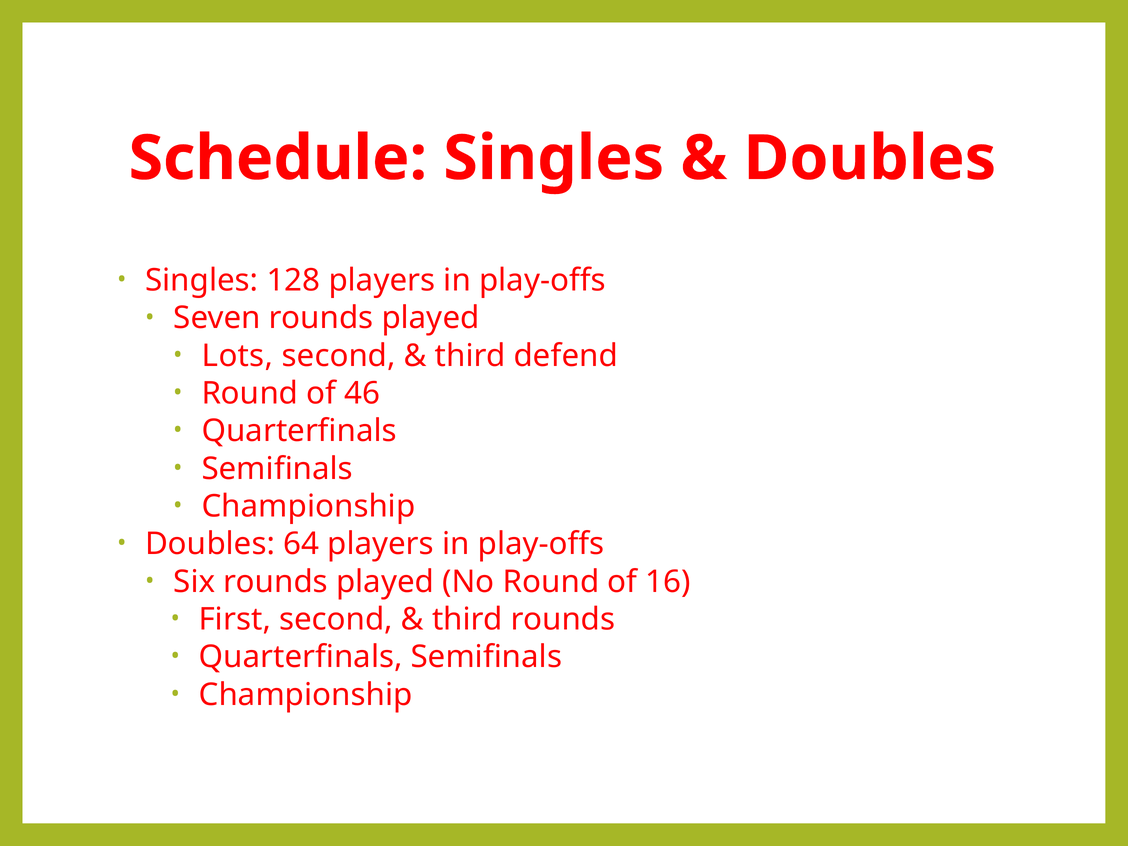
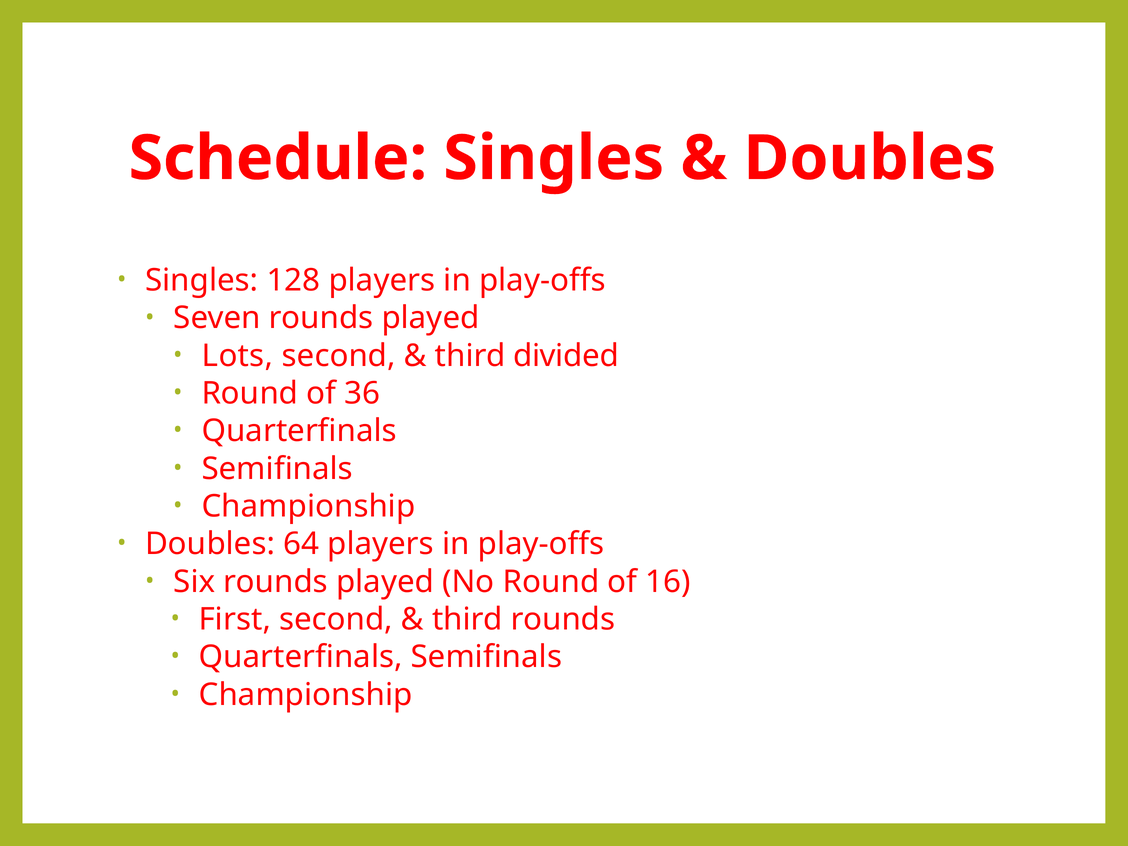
defend: defend -> divided
46: 46 -> 36
